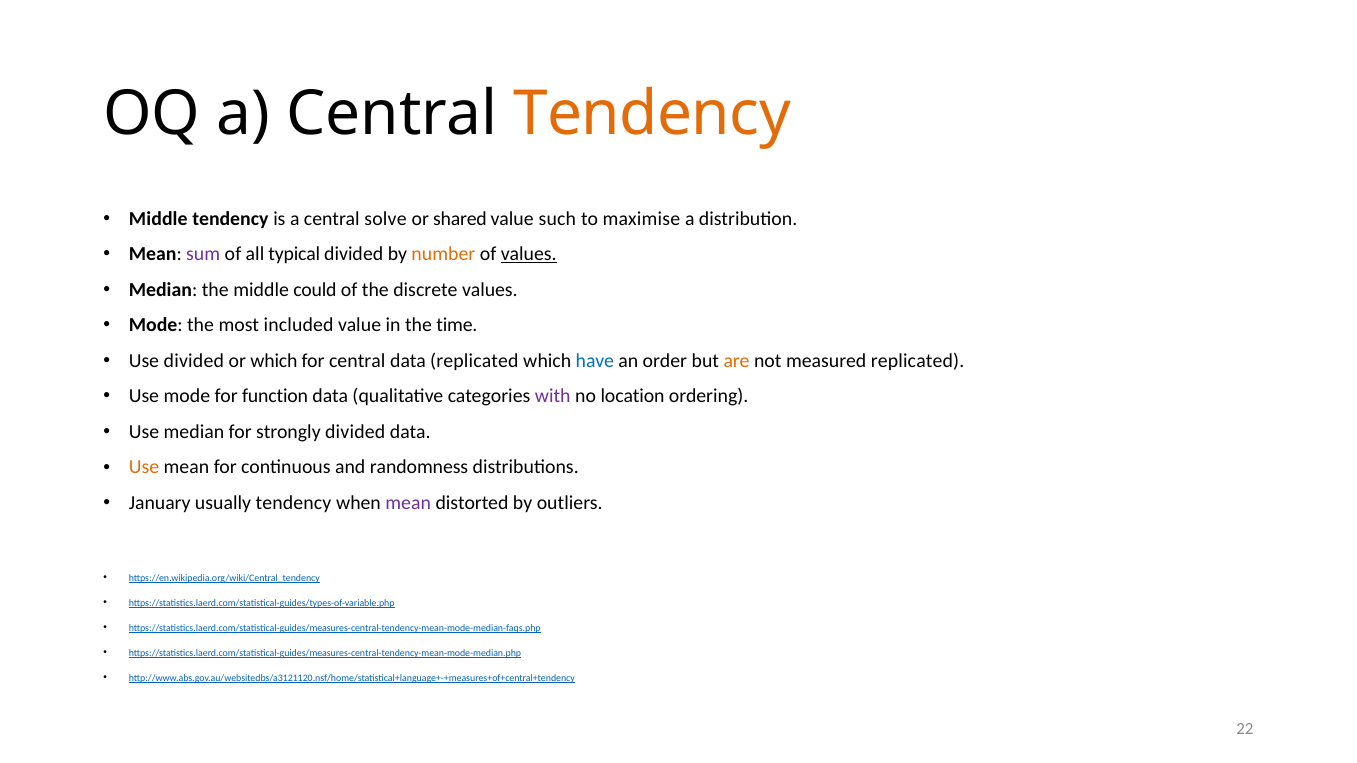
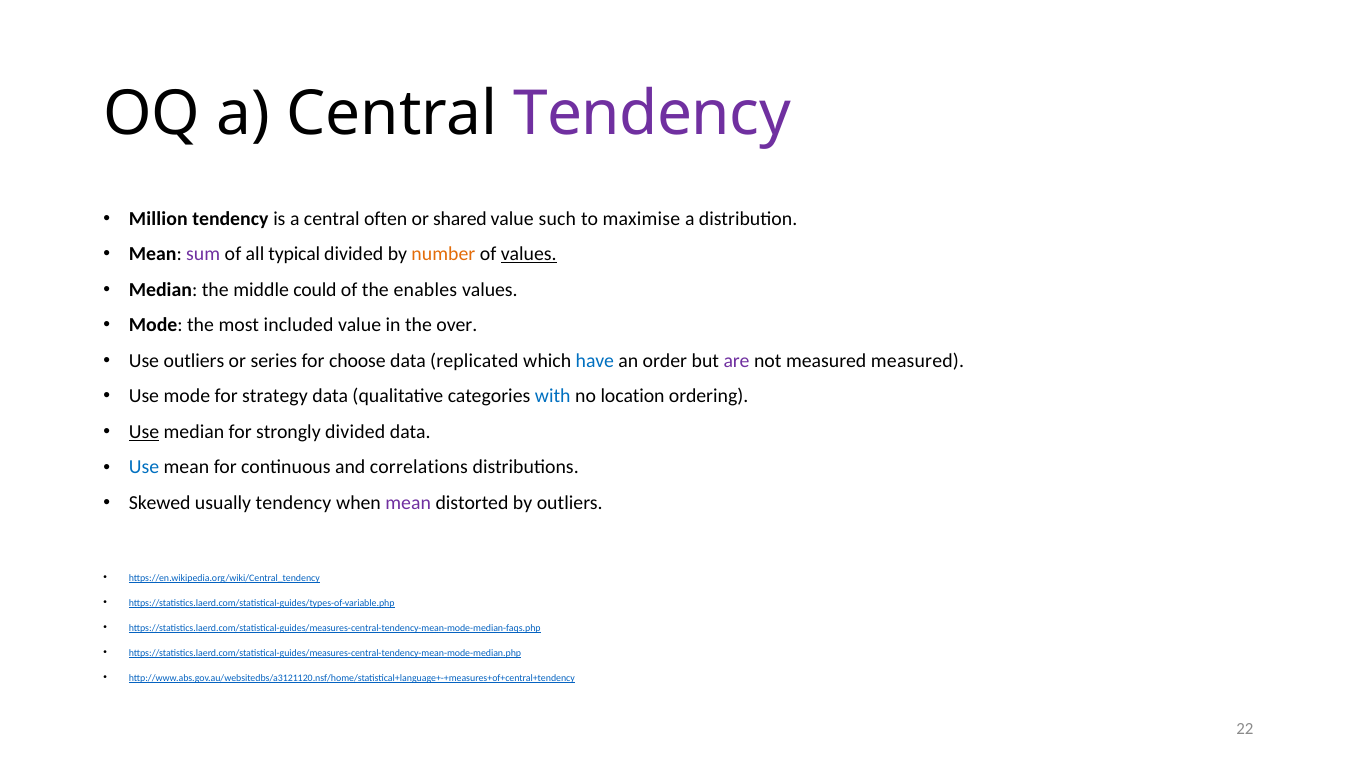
Tendency at (652, 114) colour: orange -> purple
Middle at (158, 219): Middle -> Million
solve: solve -> often
discrete: discrete -> enables
time: time -> over
Use divided: divided -> outliers
or which: which -> series
for central: central -> choose
are colour: orange -> purple
measured replicated: replicated -> measured
function: function -> strategy
with colour: purple -> blue
Use at (144, 432) underline: none -> present
Use at (144, 468) colour: orange -> blue
randomness: randomness -> correlations
January: January -> Skewed
